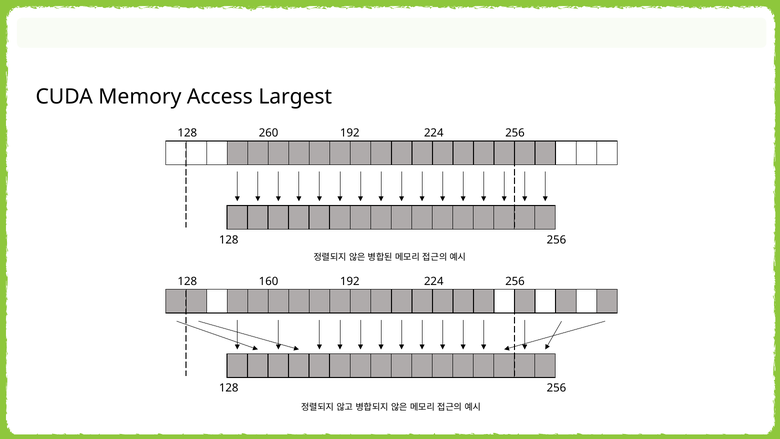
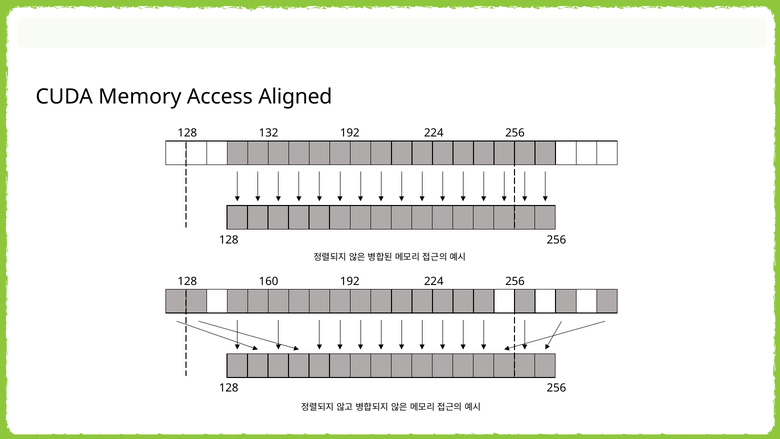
Largest: Largest -> Aligned
260: 260 -> 132
